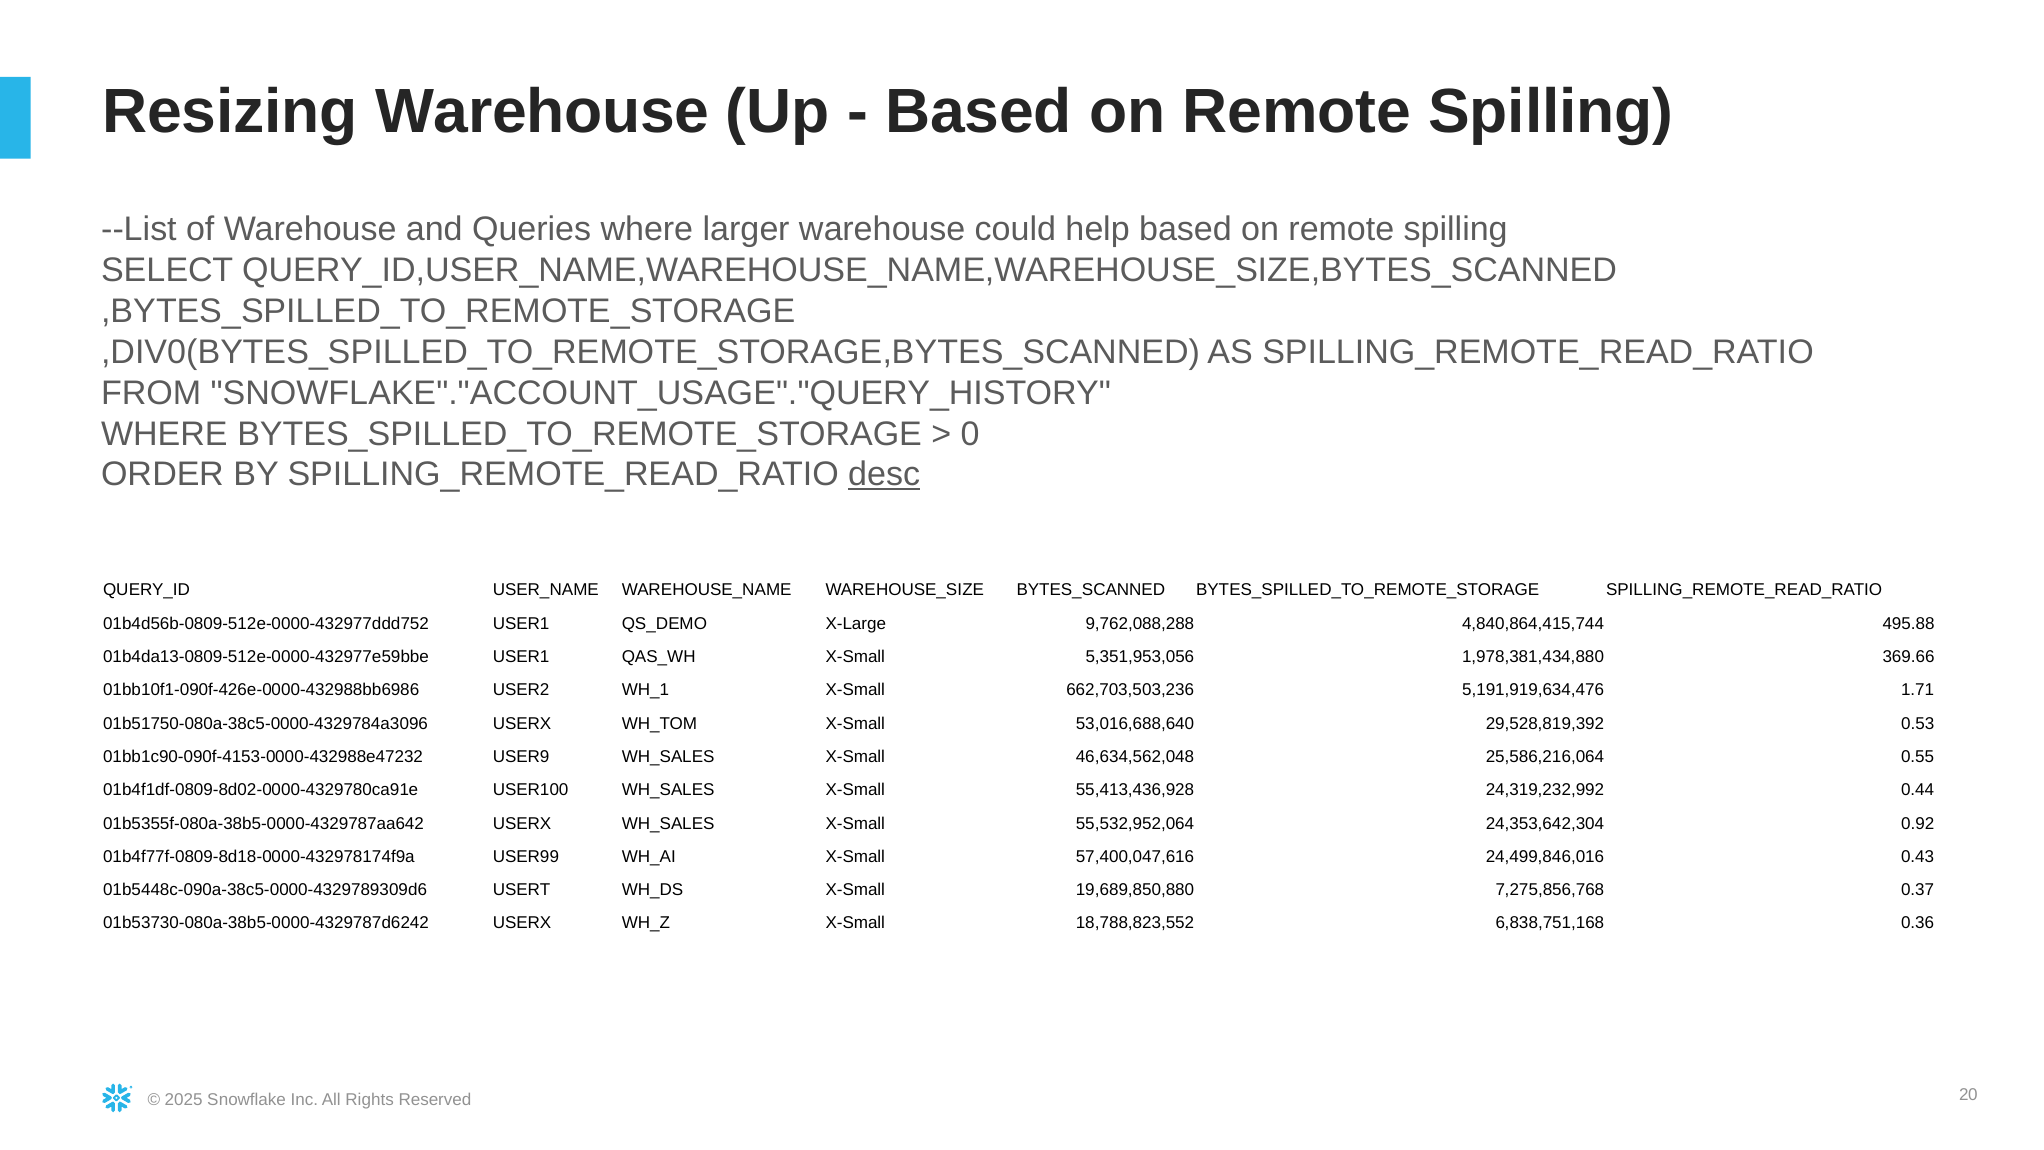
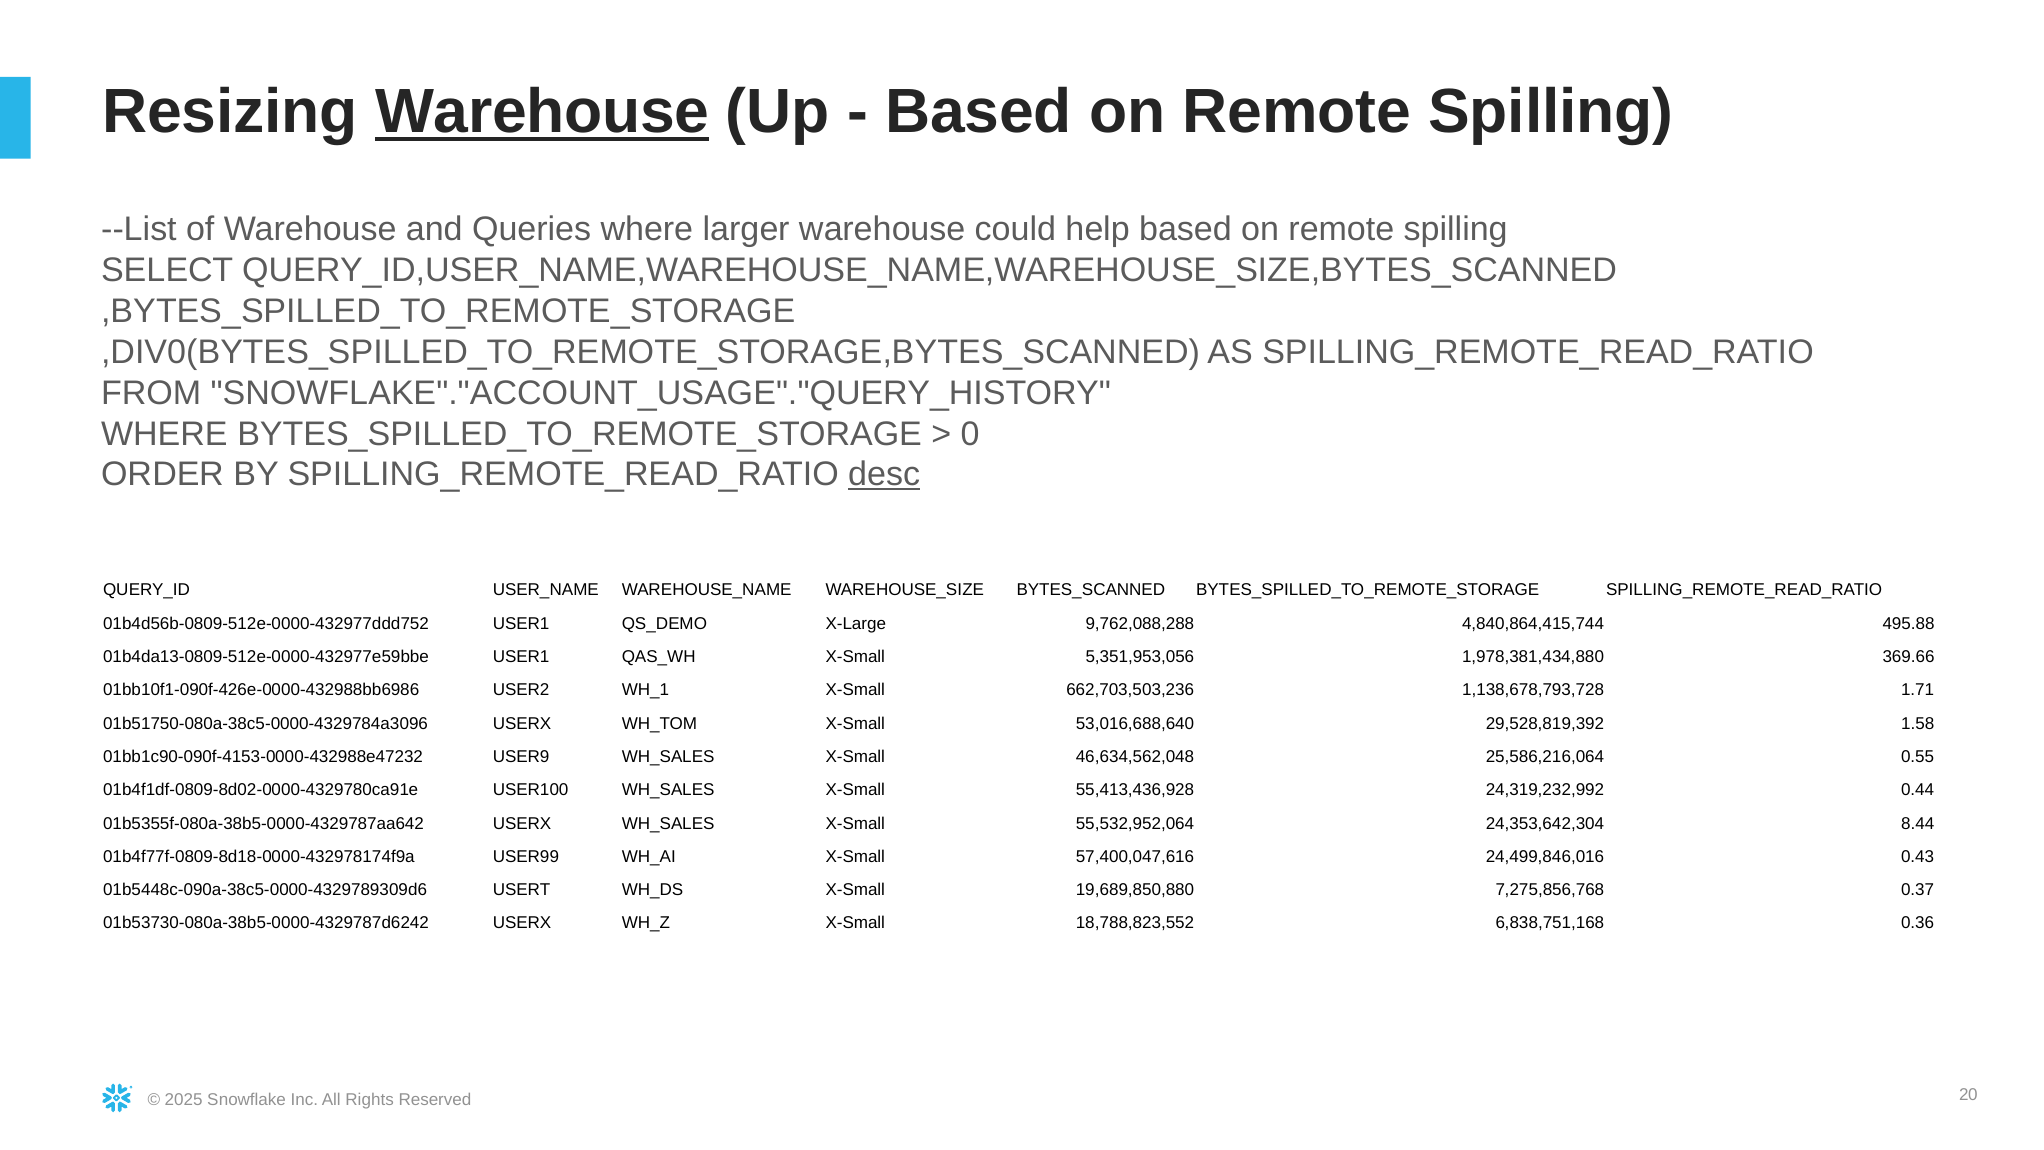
Warehouse at (542, 112) underline: none -> present
5,191,919,634,476: 5,191,919,634,476 -> 1,138,678,793,728
0.53: 0.53 -> 1.58
0.92: 0.92 -> 8.44
